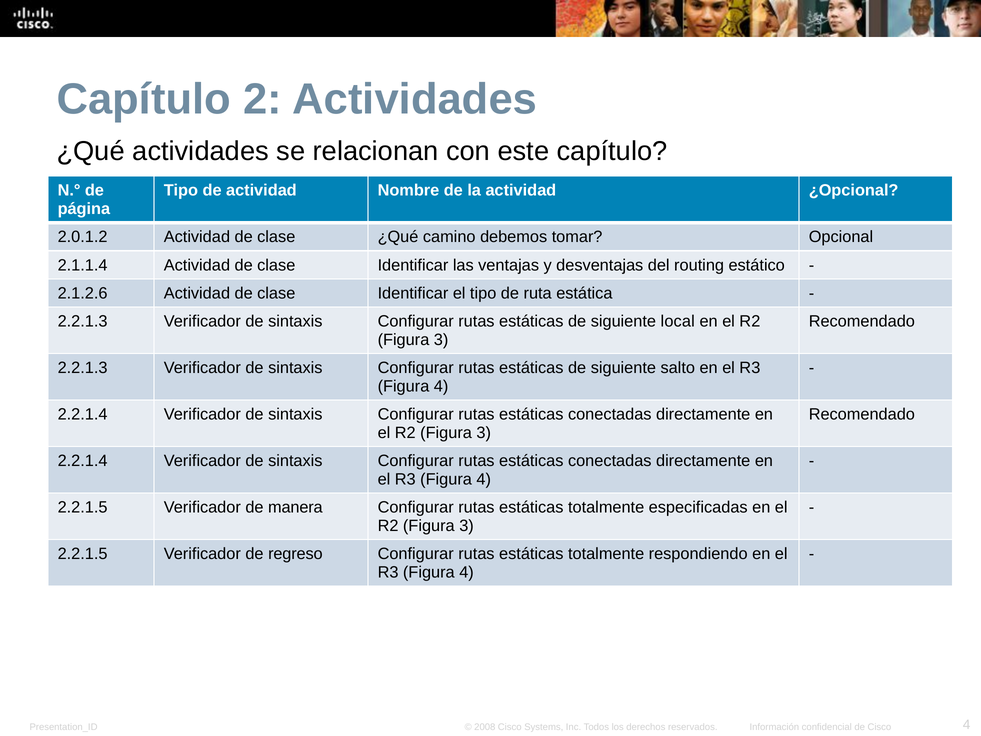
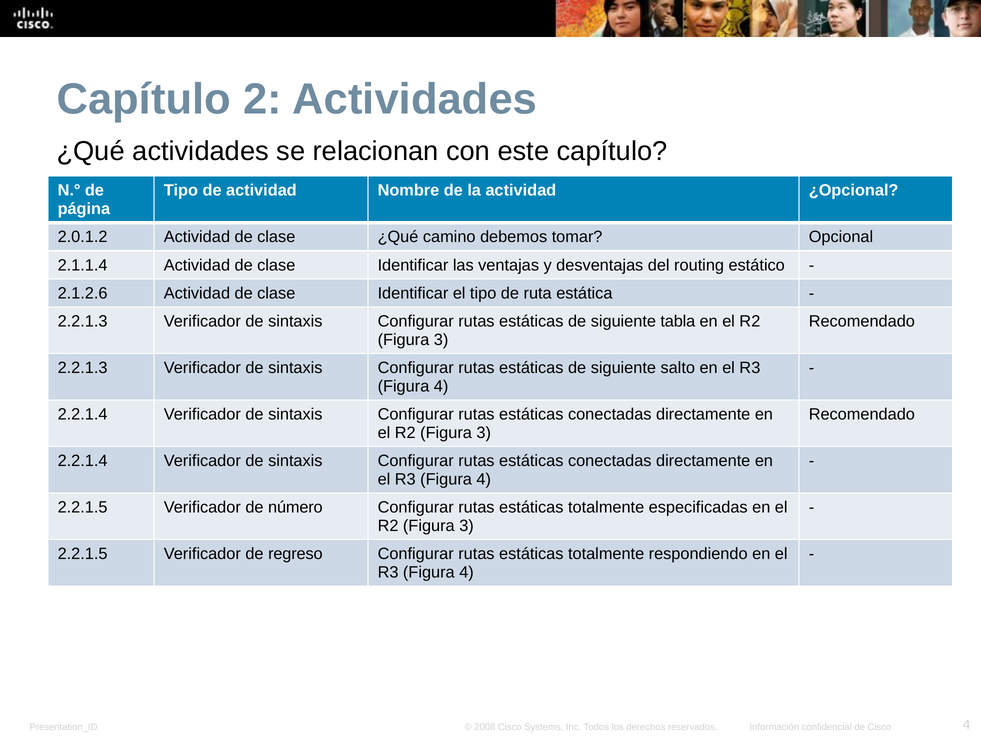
local: local -> tabla
manera: manera -> número
